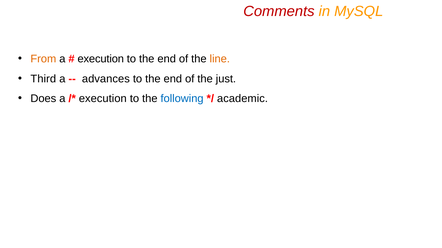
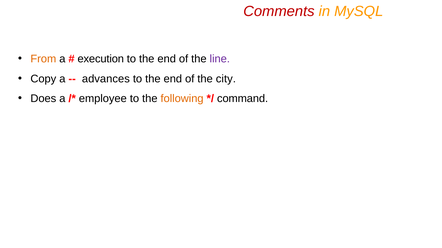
line colour: orange -> purple
Third: Third -> Copy
just: just -> city
execution at (103, 99): execution -> employee
following colour: blue -> orange
academic: academic -> command
